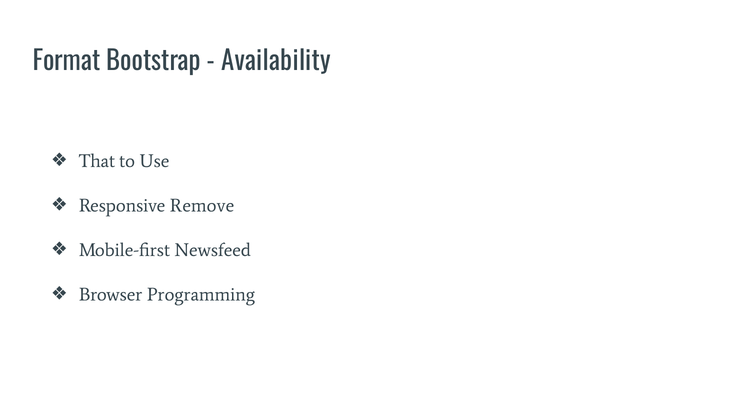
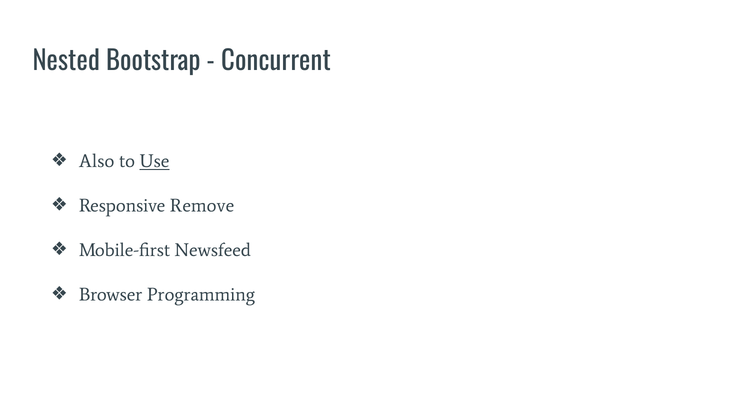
Format: Format -> Nested
Availability: Availability -> Concurrent
That: That -> Also
Use underline: none -> present
